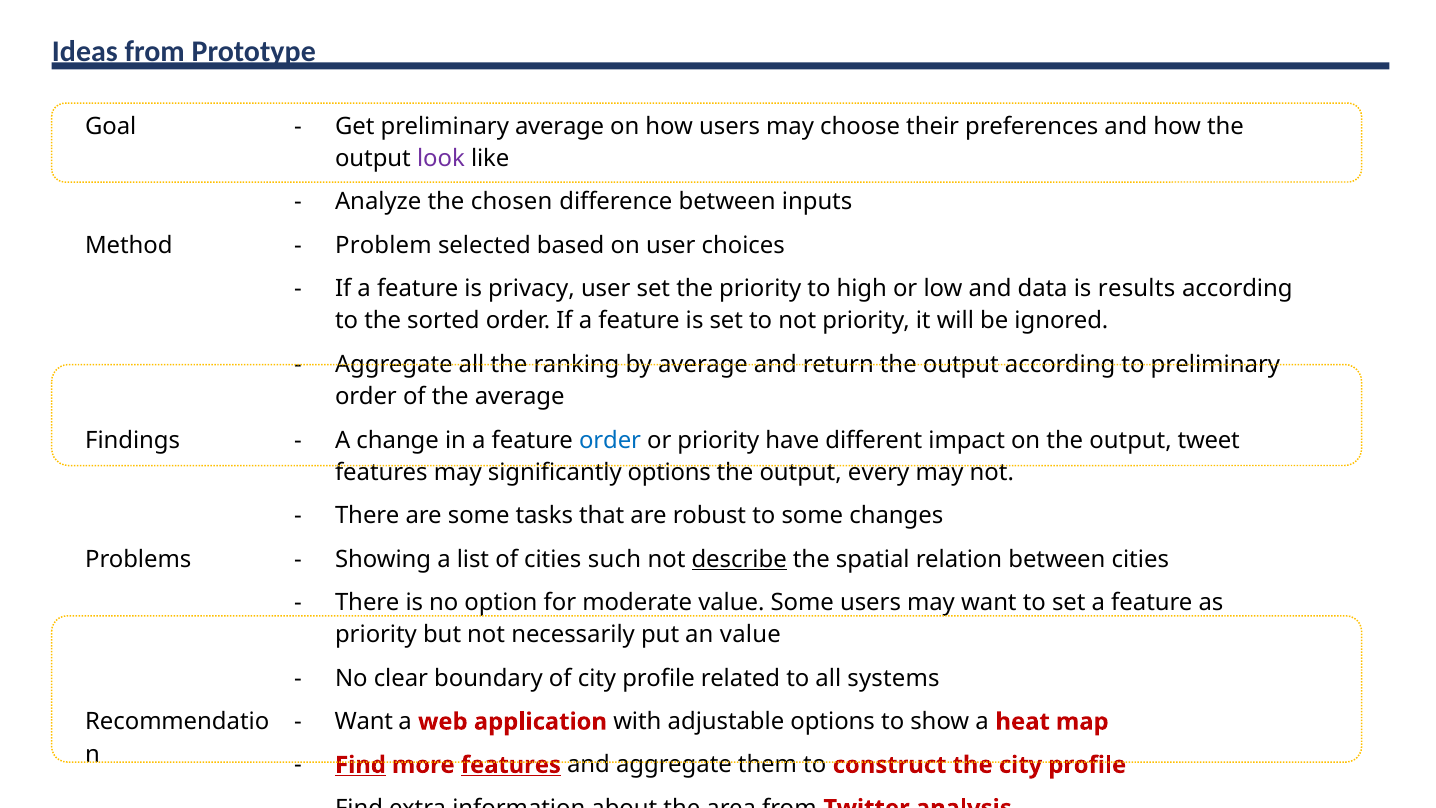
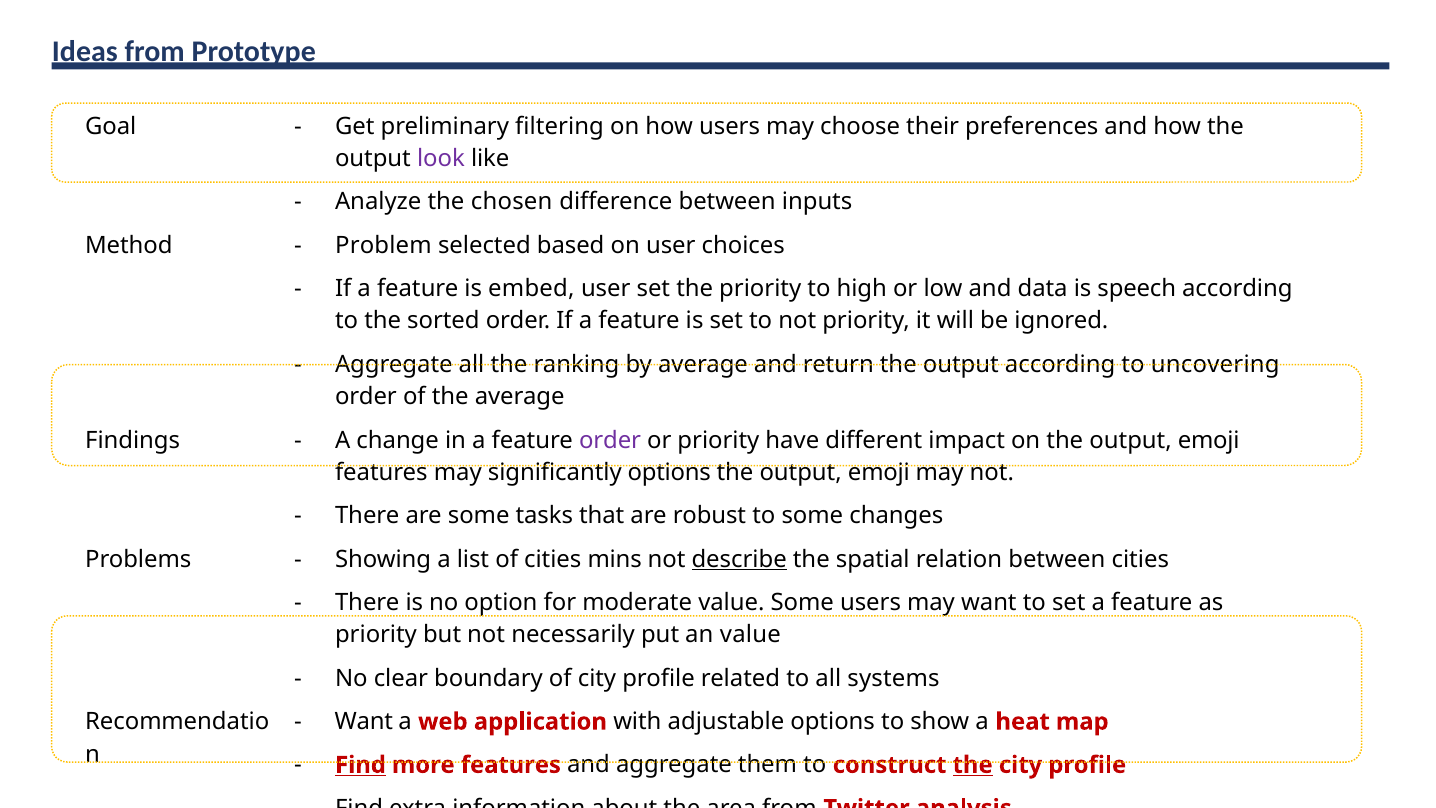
preliminary average: average -> filtering
privacy: privacy -> embed
results: results -> speech
to preliminary: preliminary -> uncovering
order at (610, 440) colour: blue -> purple
on the output tweet: tweet -> emoji
every at (879, 473): every -> emoji
such: such -> mins
features at (511, 765) underline: present -> none
the at (973, 765) underline: none -> present
